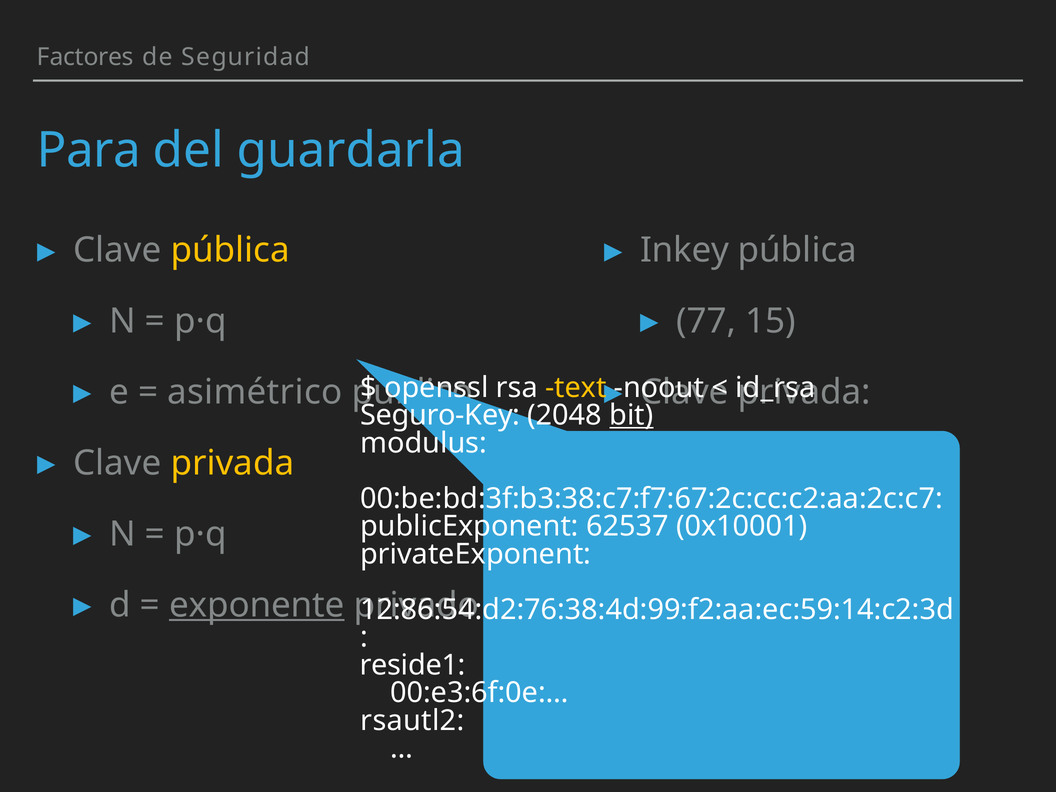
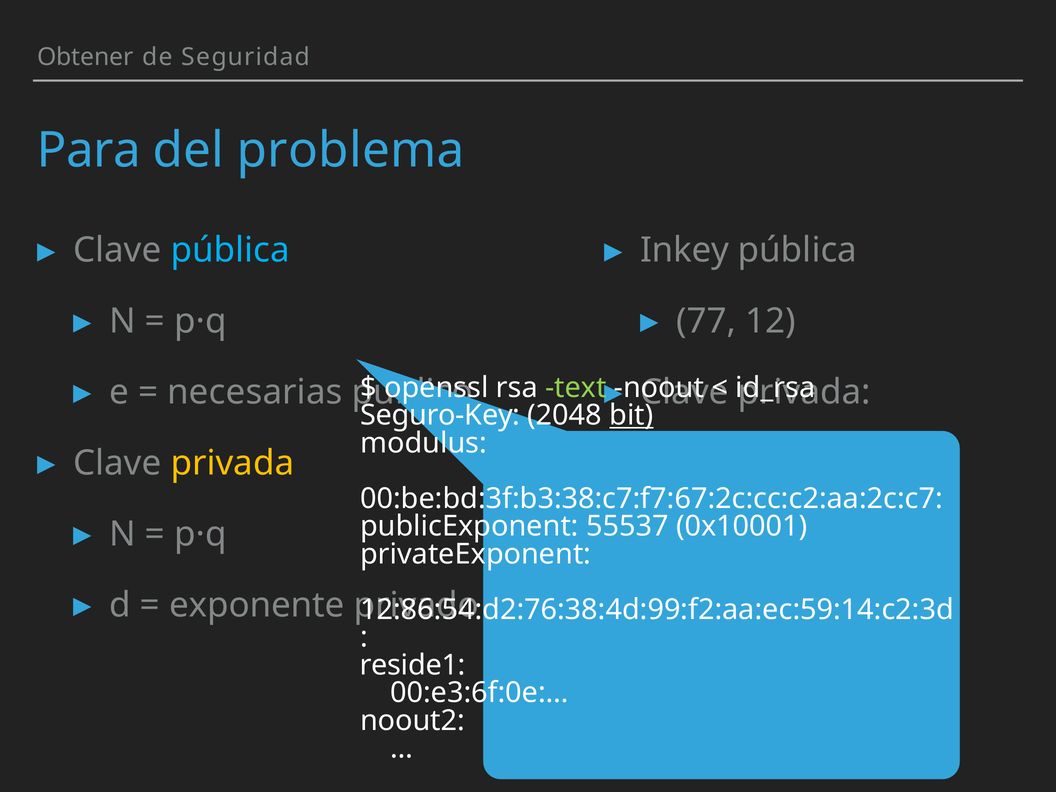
Factores: Factores -> Obtener
guardarla: guardarla -> problema
pública at (230, 250) colour: yellow -> light blue
15: 15 -> 12
asimétrico: asimétrico -> necesarias
text colour: yellow -> light green
62537: 62537 -> 55537
exponente underline: present -> none
rsautl2: rsautl2 -> noout2
